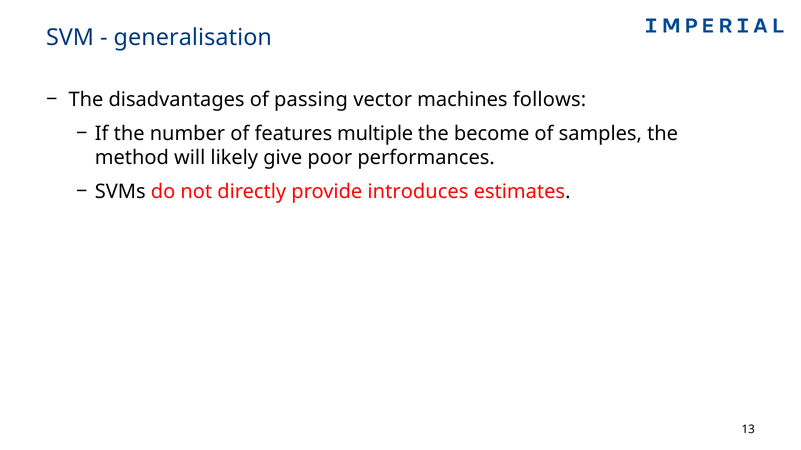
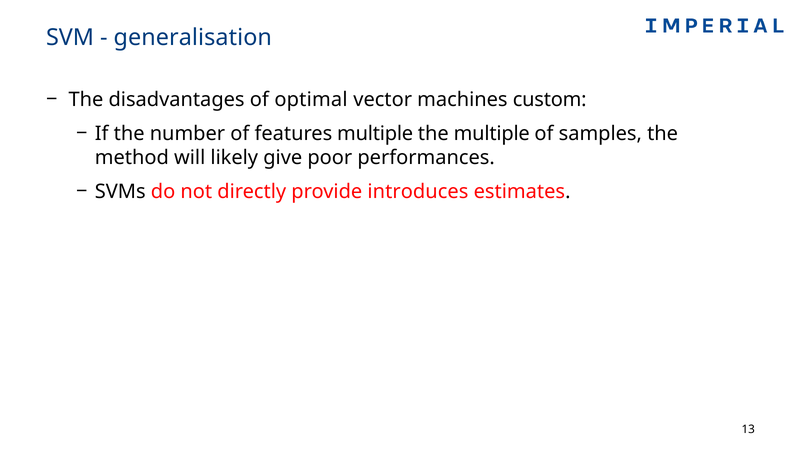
passing: passing -> optimal
follows: follows -> custom
the become: become -> multiple
